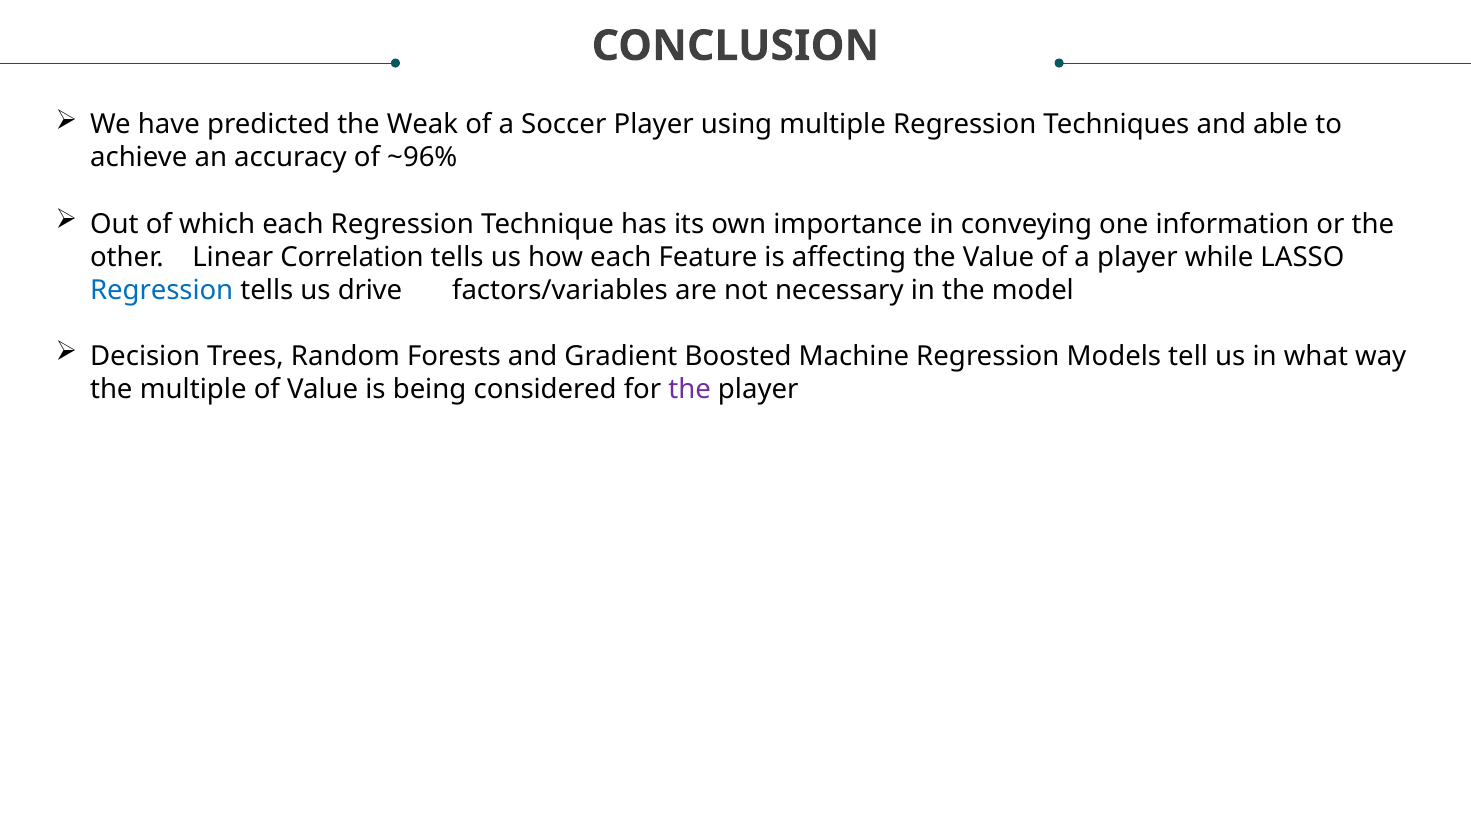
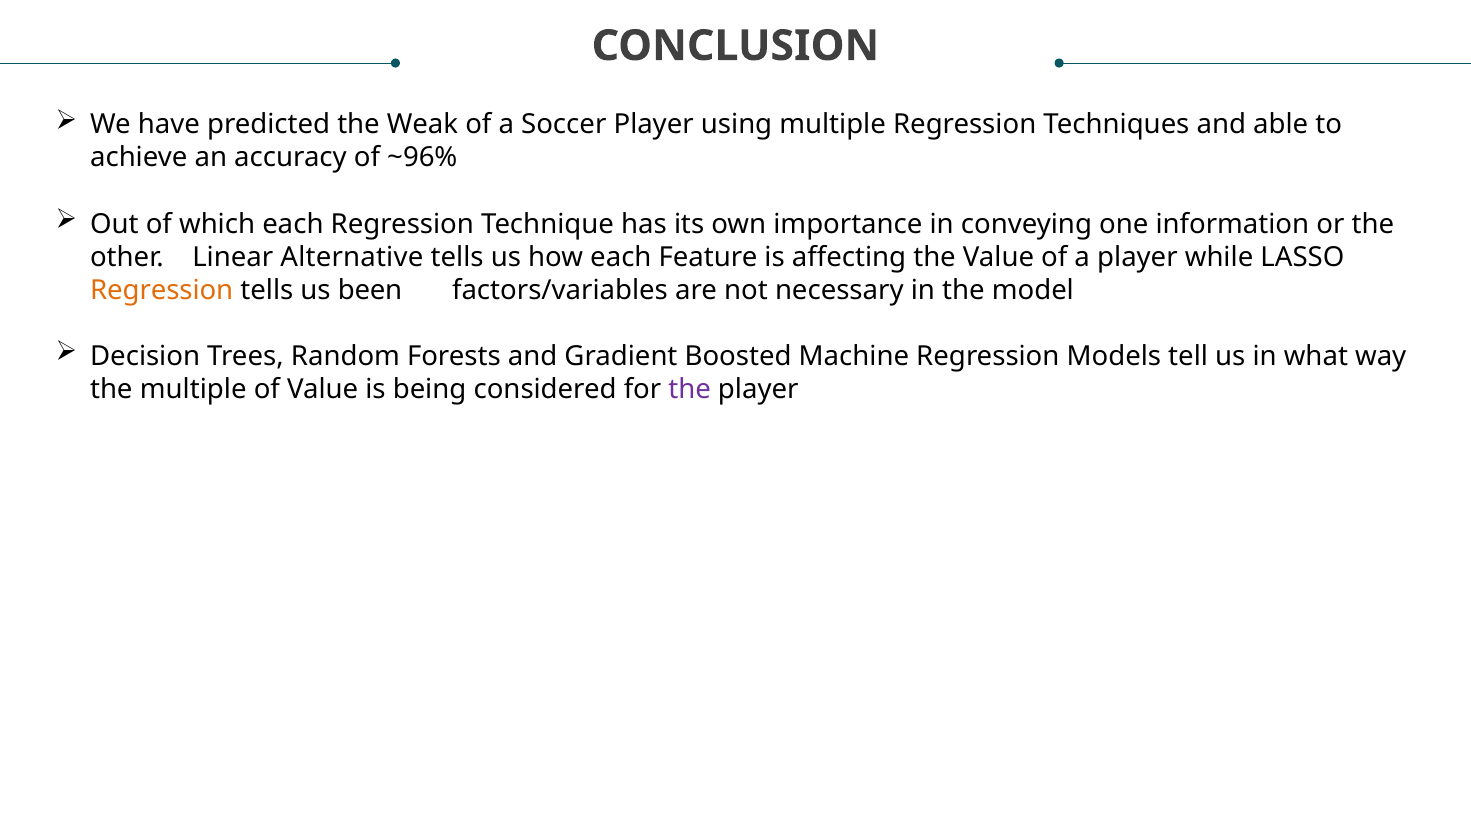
Correlation: Correlation -> Alternative
Regression at (162, 290) colour: blue -> orange
drive: drive -> been
